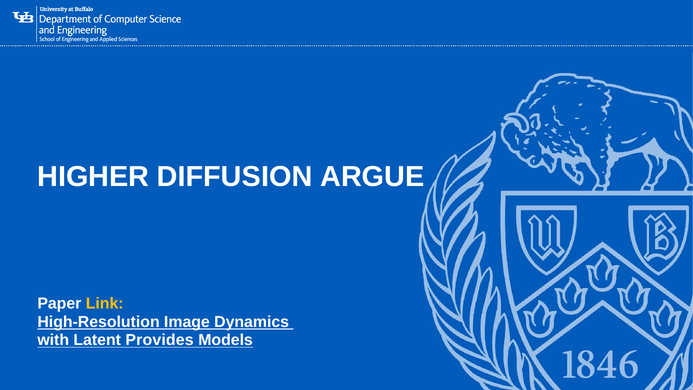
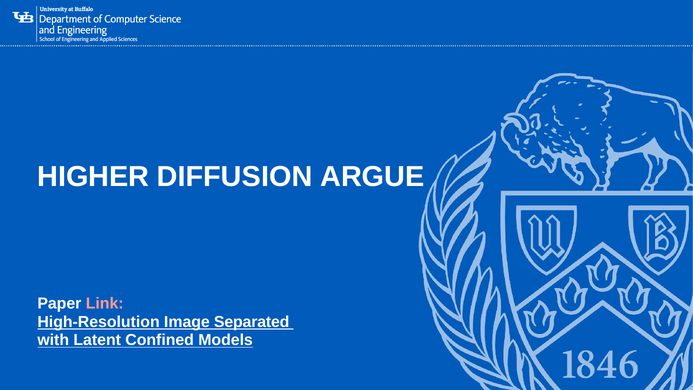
Link colour: yellow -> pink
Dynamics: Dynamics -> Separated
Provides: Provides -> Confined
